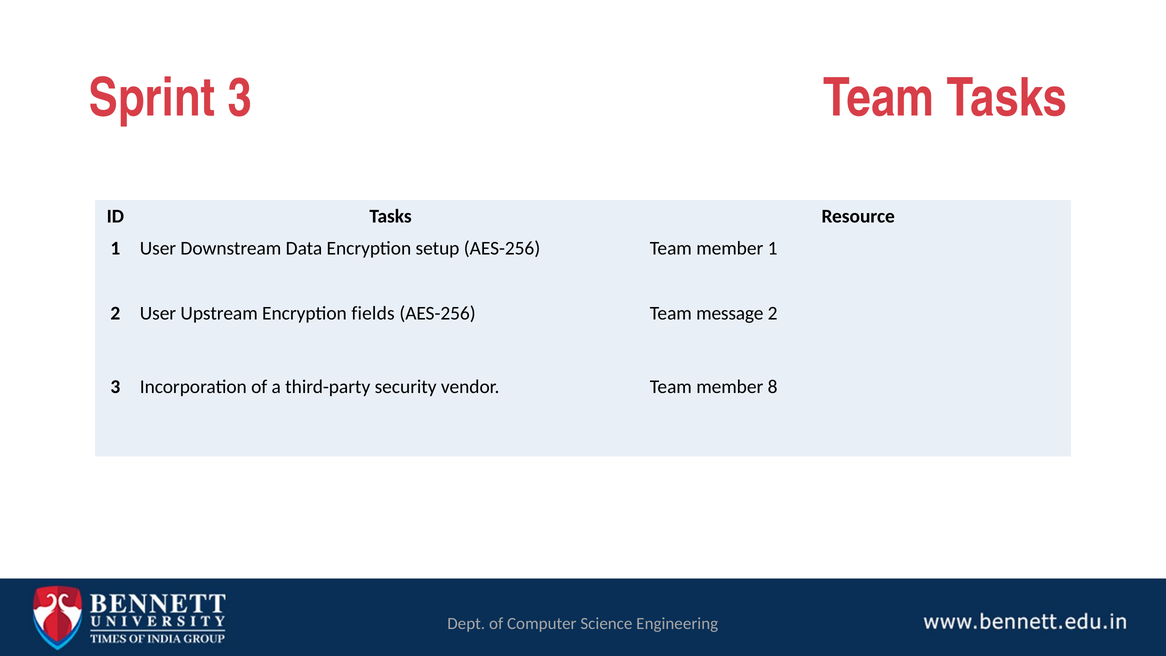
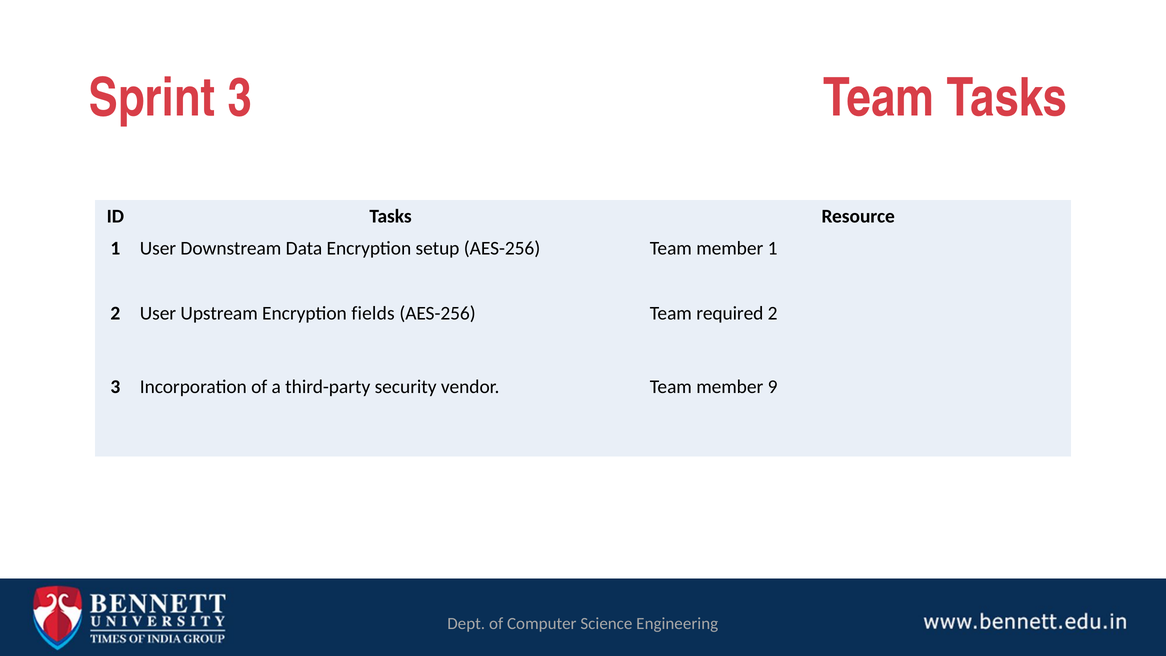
message: message -> required
8: 8 -> 9
